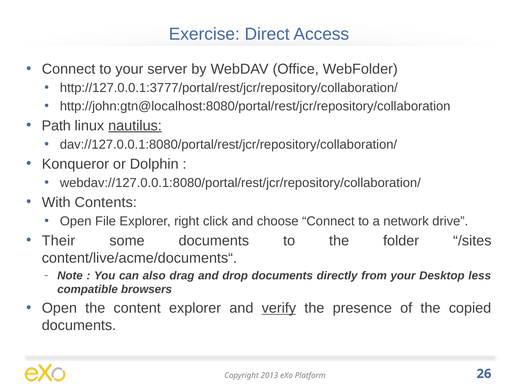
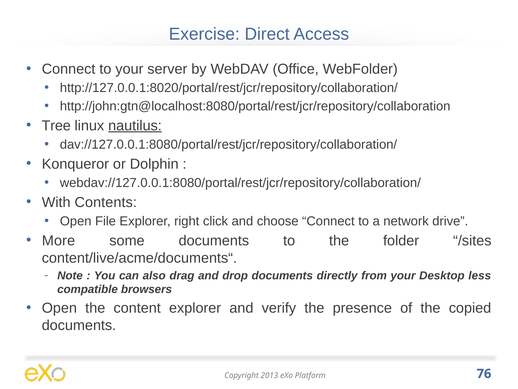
http://127.0.0.1:3777/portal/rest/jcr/repository/collaboration/: http://127.0.0.1:3777/portal/rest/jcr/repository/collaboration/ -> http://127.0.0.1:8020/portal/rest/jcr/repository/collaboration/
Path: Path -> Tree
Their: Their -> More
verify underline: present -> none
26: 26 -> 76
